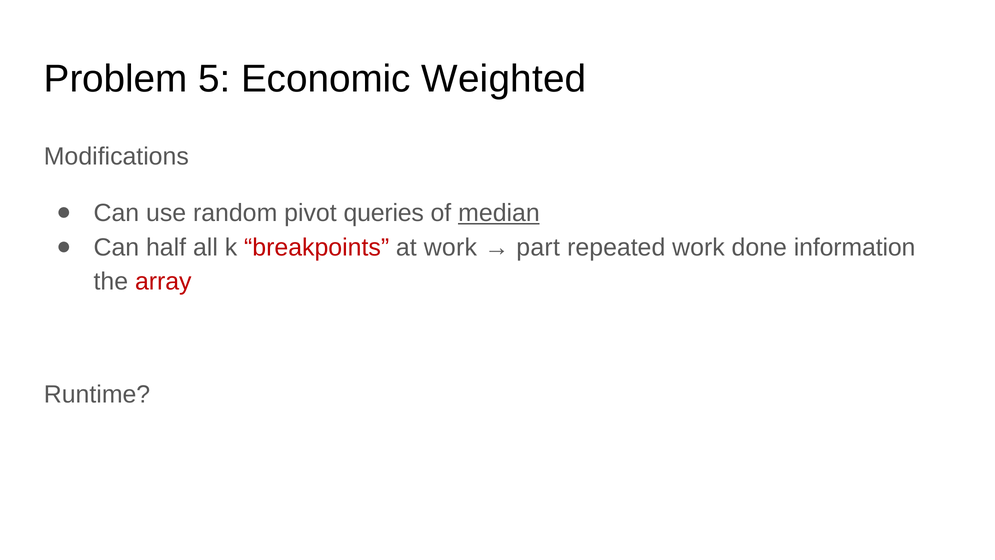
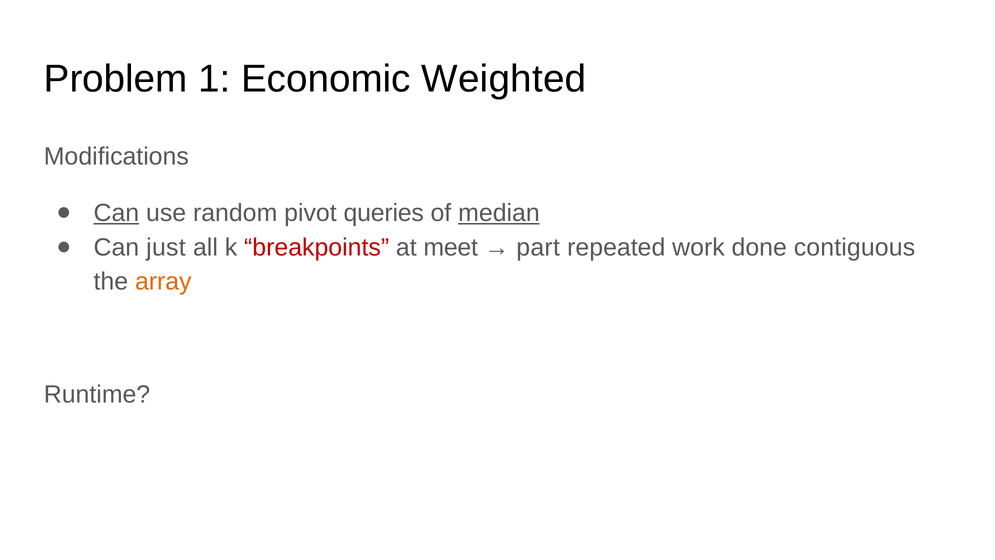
5: 5 -> 1
Can at (116, 213) underline: none -> present
half: half -> just
at work: work -> meet
information: information -> contiguous
array colour: red -> orange
